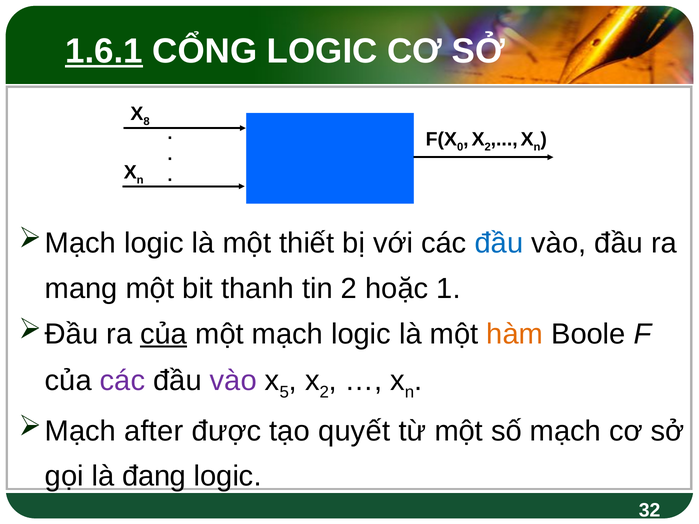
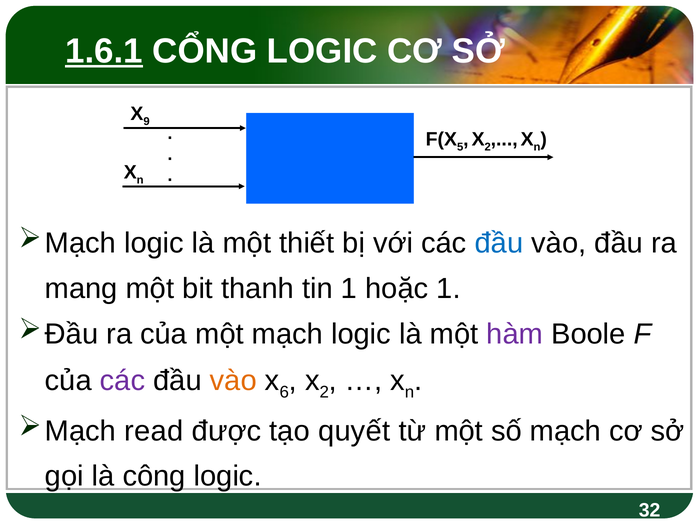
8: 8 -> 9
0: 0 -> 5
tin 2: 2 -> 1
của at (164, 334) underline: present -> none
hàm colour: orange -> purple
vào at (233, 381) colour: purple -> orange
5: 5 -> 6
after: after -> read
đang: đang -> công
